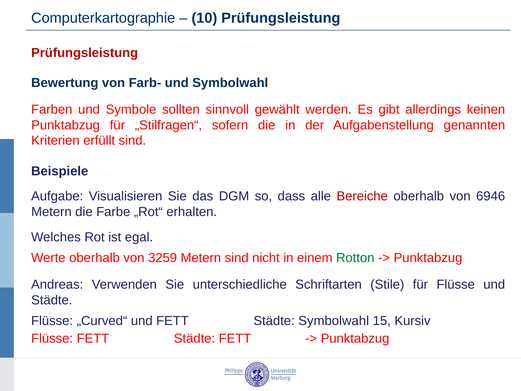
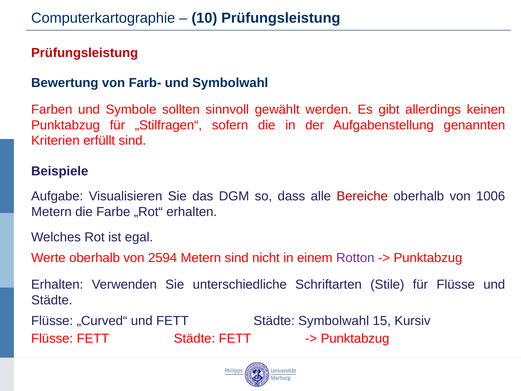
6946: 6946 -> 1006
3259: 3259 -> 2594
Rotton colour: green -> purple
Andreas at (57, 284): Andreas -> Erhalten
